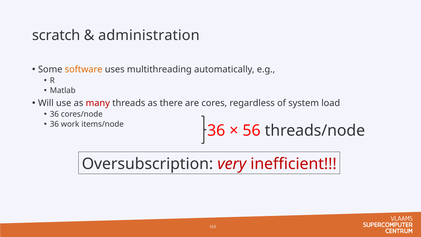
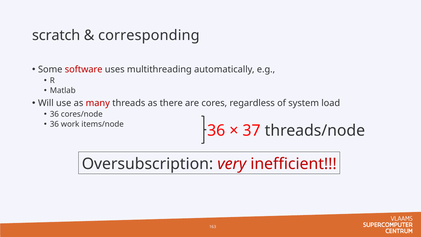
administration: administration -> corresponding
software colour: orange -> red
56: 56 -> 37
